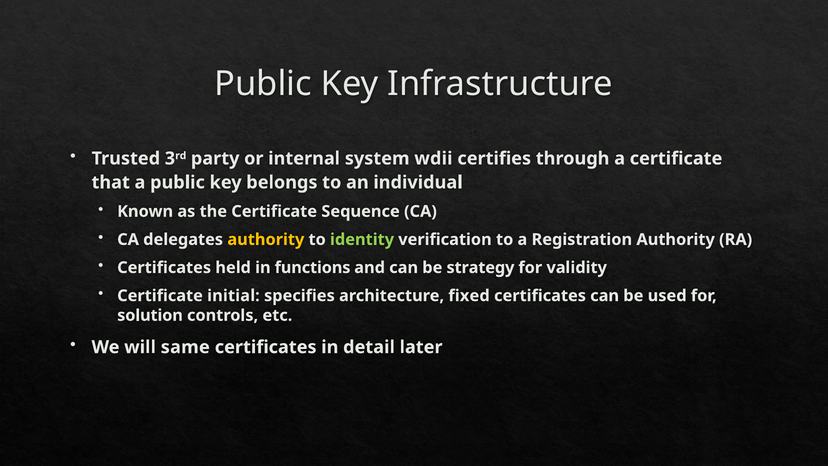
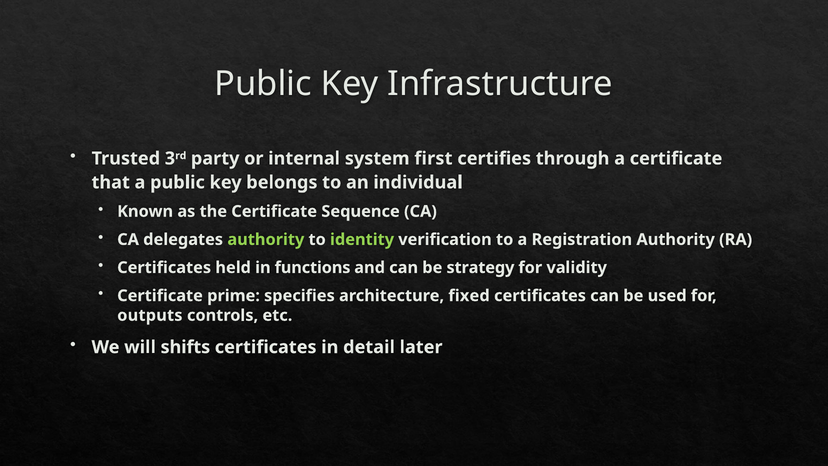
wdii: wdii -> first
authority at (266, 239) colour: yellow -> light green
initial: initial -> prime
solution: solution -> outputs
same: same -> shifts
